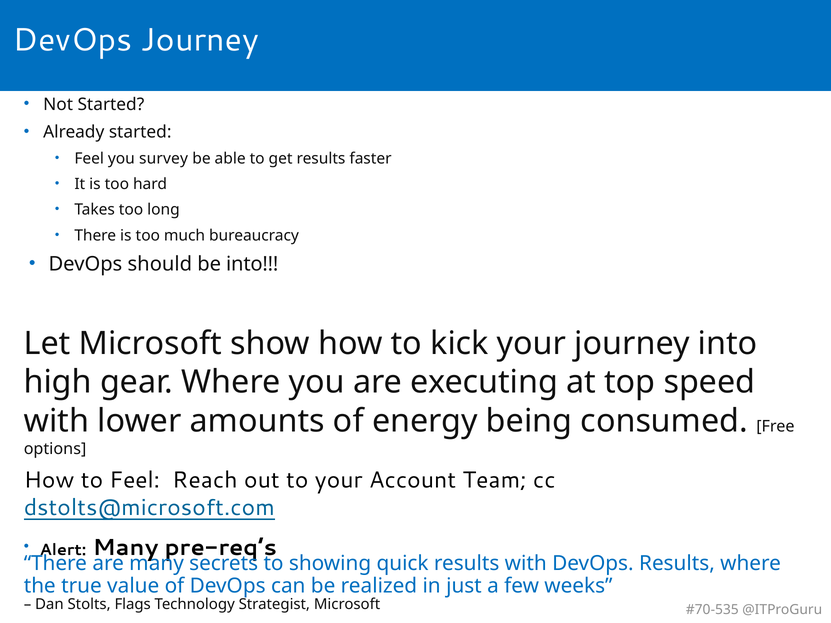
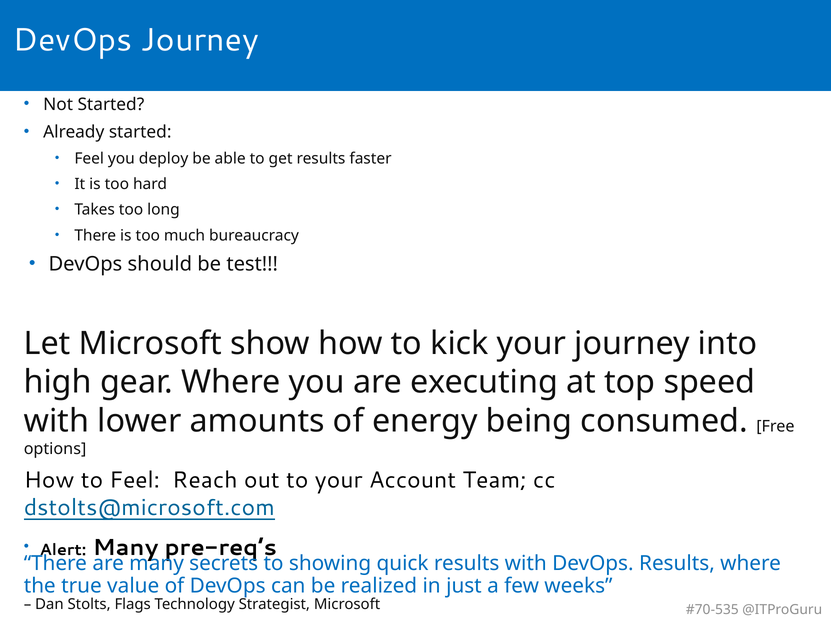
survey: survey -> deploy
be into: into -> test
